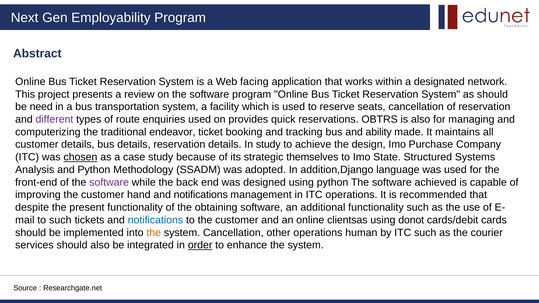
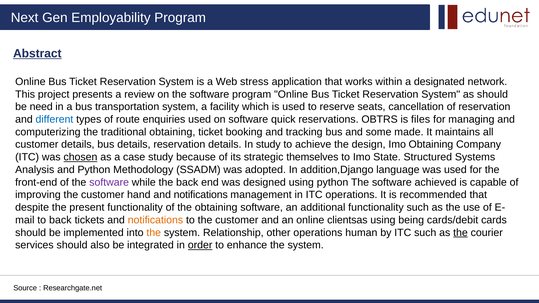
Abstract underline: none -> present
facing: facing -> stress
different colour: purple -> blue
on provides: provides -> software
is also: also -> files
traditional endeavor: endeavor -> obtaining
ability: ability -> some
Imo Purchase: Purchase -> Obtaining
to such: such -> back
notifications at (155, 220) colour: blue -> orange
donot: donot -> being
system Cancellation: Cancellation -> Relationship
the at (460, 233) underline: none -> present
